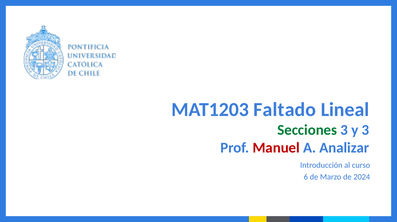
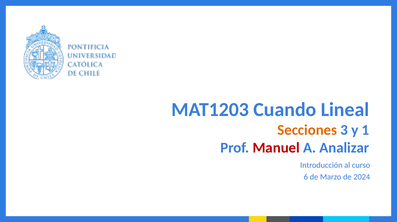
Faltado: Faltado -> Cuando
Secciones colour: green -> orange
y 3: 3 -> 1
